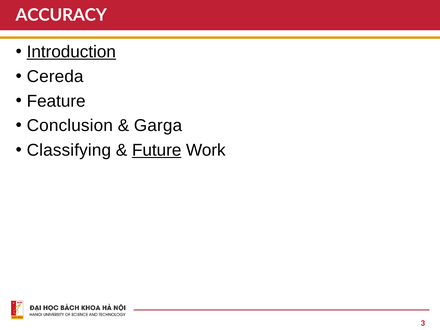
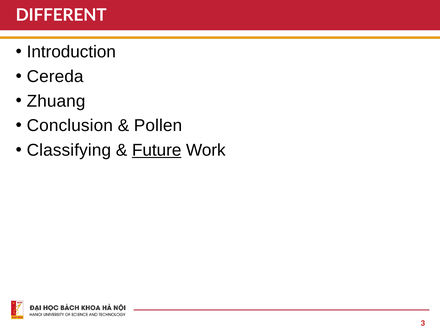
ACCURACY: ACCURACY -> DIFFERENT
Introduction underline: present -> none
Feature: Feature -> Zhuang
Garga: Garga -> Pollen
